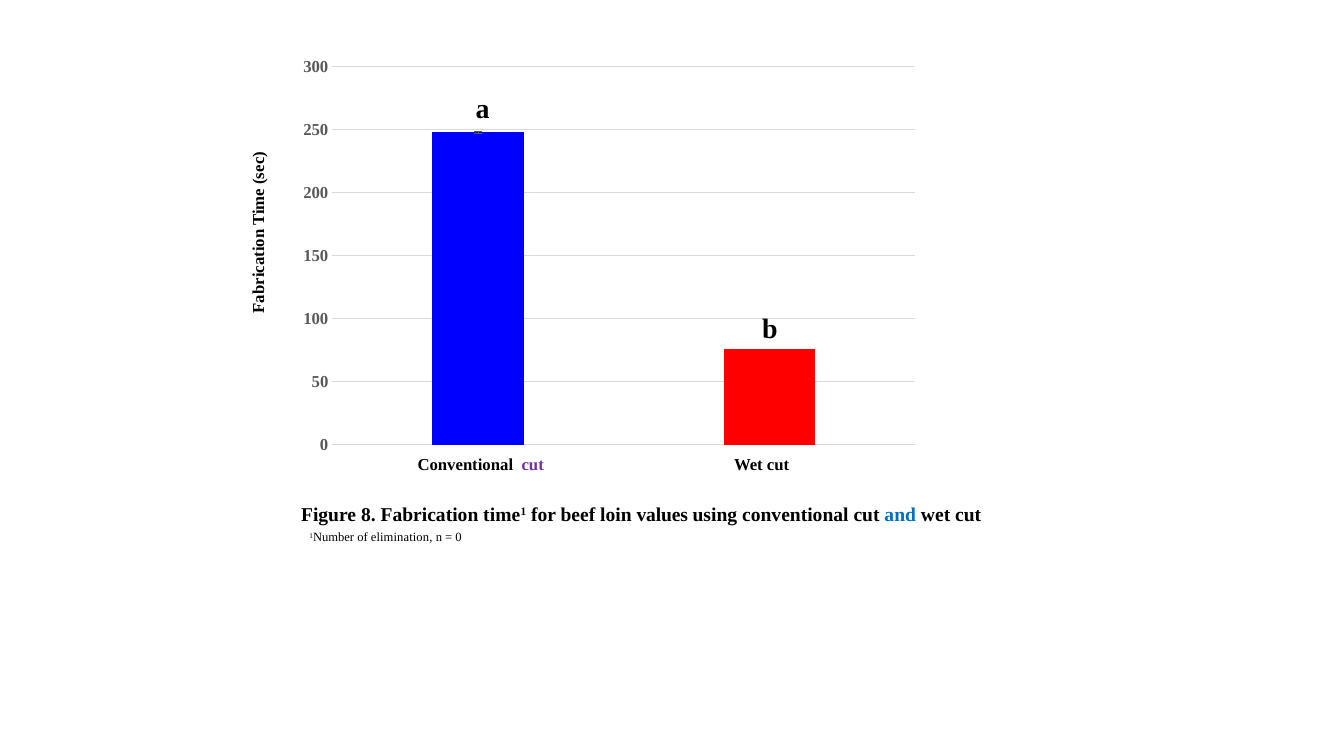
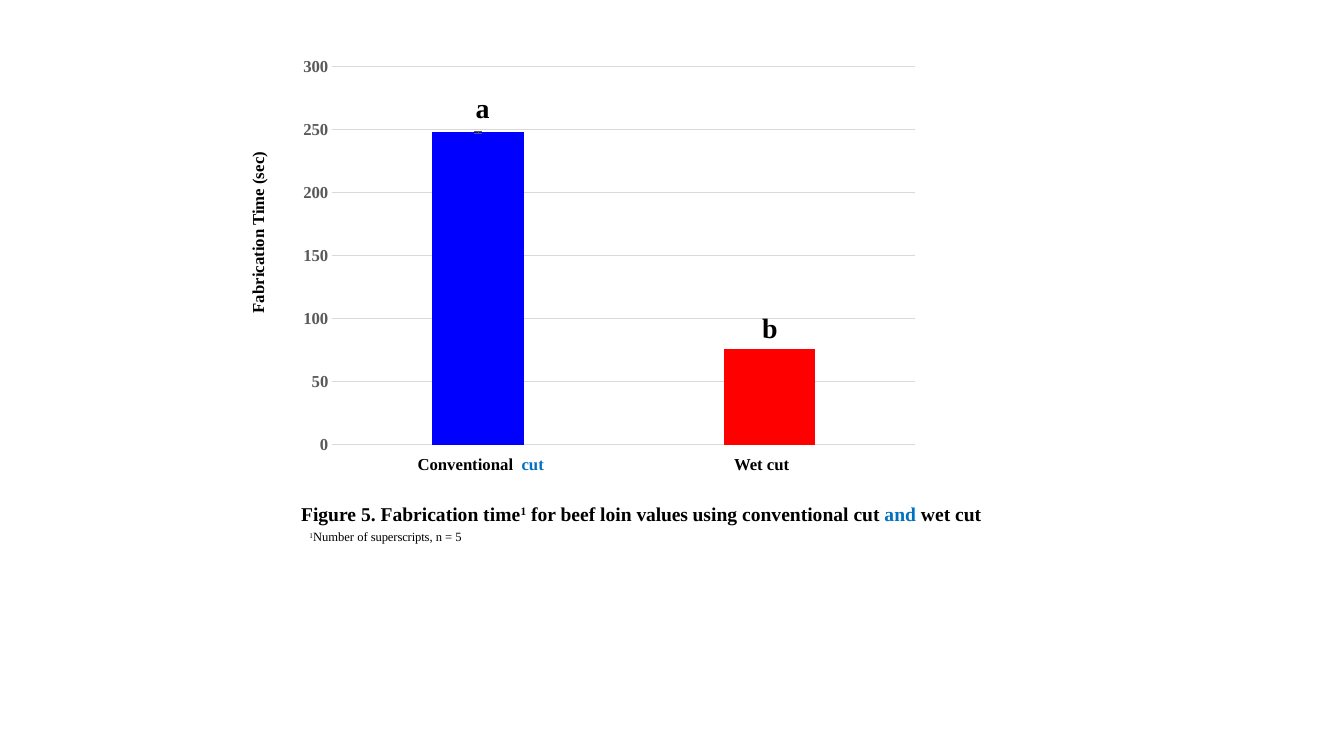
cut at (533, 465) colour: purple -> blue
Figure 8: 8 -> 5
elimination: elimination -> superscripts
0 at (459, 538): 0 -> 5
